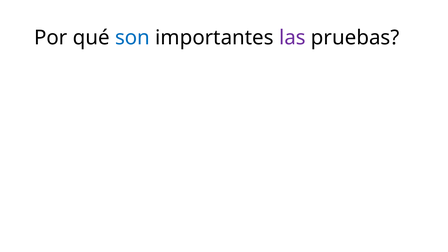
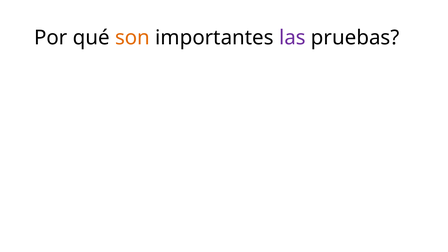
son colour: blue -> orange
